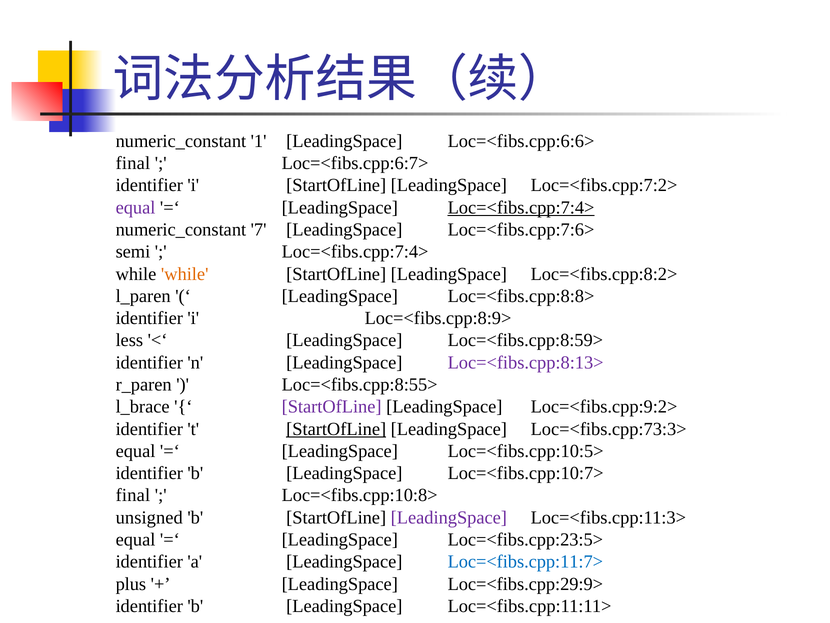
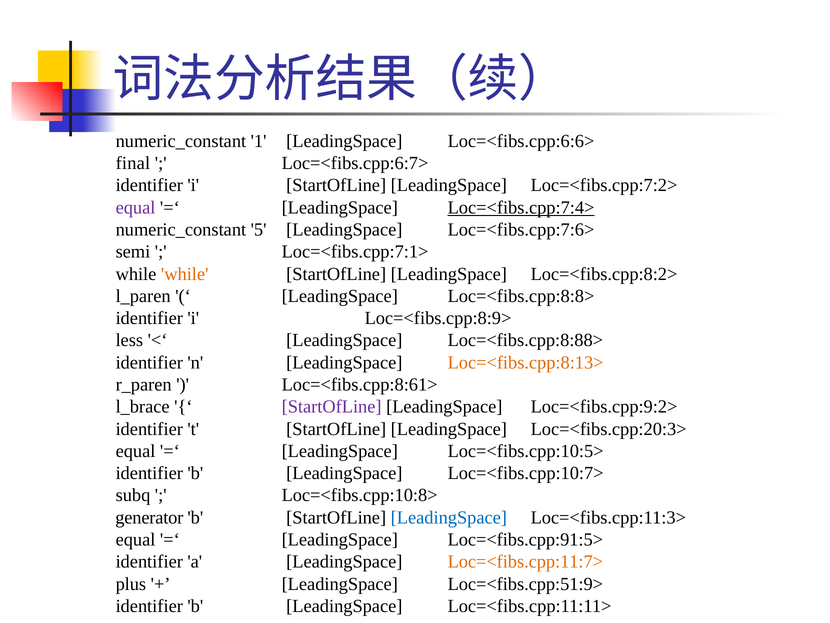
7: 7 -> 5
Loc=<fibs.cpp:7:4> at (355, 252): Loc=<fibs.cpp:7:4> -> Loc=<fibs.cpp:7:1>
Loc=<fibs.cpp:8:59>: Loc=<fibs.cpp:8:59> -> Loc=<fibs.cpp:8:88>
Loc=<fibs.cpp:8:13> colour: purple -> orange
Loc=<fibs.cpp:8:55>: Loc=<fibs.cpp:8:55> -> Loc=<fibs.cpp:8:61>
StartOfLine at (336, 429) underline: present -> none
Loc=<fibs.cpp:73:3>: Loc=<fibs.cpp:73:3> -> Loc=<fibs.cpp:20:3>
final at (133, 495): final -> subq
unsigned: unsigned -> generator
LeadingSpace at (449, 517) colour: purple -> blue
Loc=<fibs.cpp:23:5>: Loc=<fibs.cpp:23:5> -> Loc=<fibs.cpp:91:5>
Loc=<fibs.cpp:11:7> colour: blue -> orange
Loc=<fibs.cpp:29:9>: Loc=<fibs.cpp:29:9> -> Loc=<fibs.cpp:51:9>
